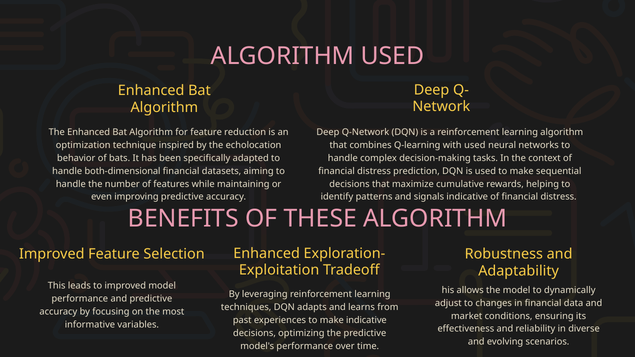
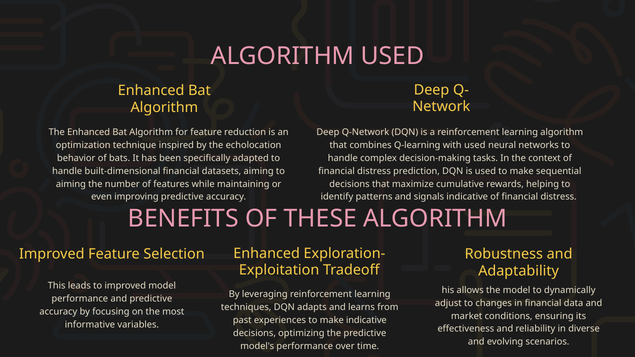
both-dimensional: both-dimensional -> built-dimensional
handle at (71, 184): handle -> aiming
